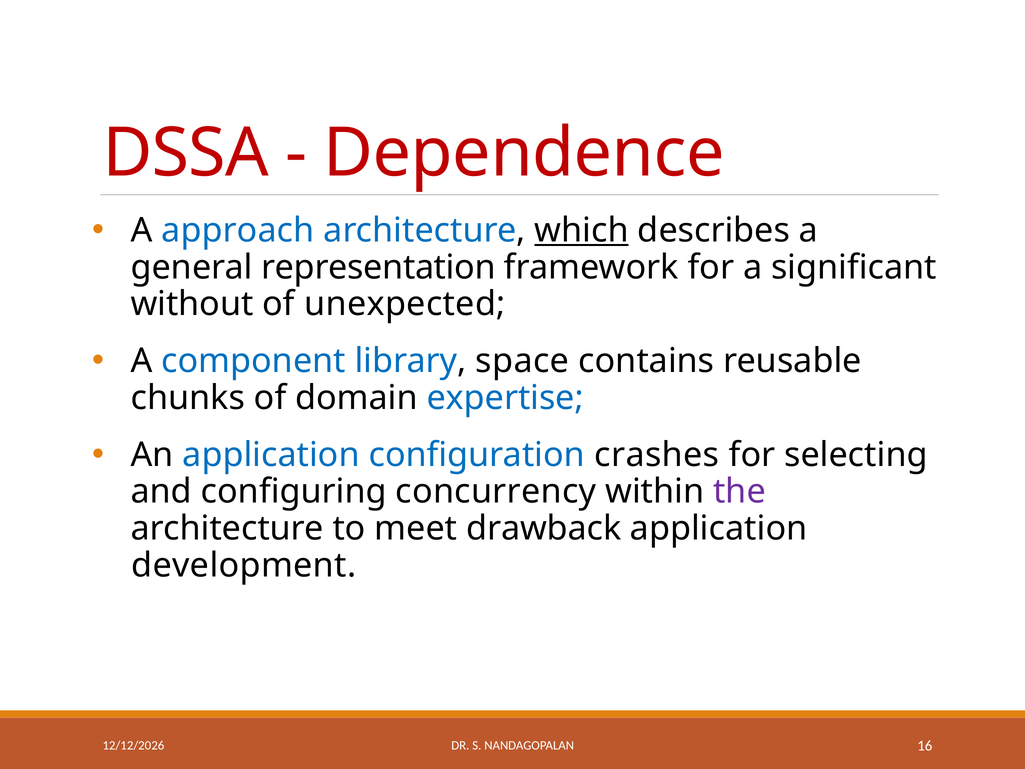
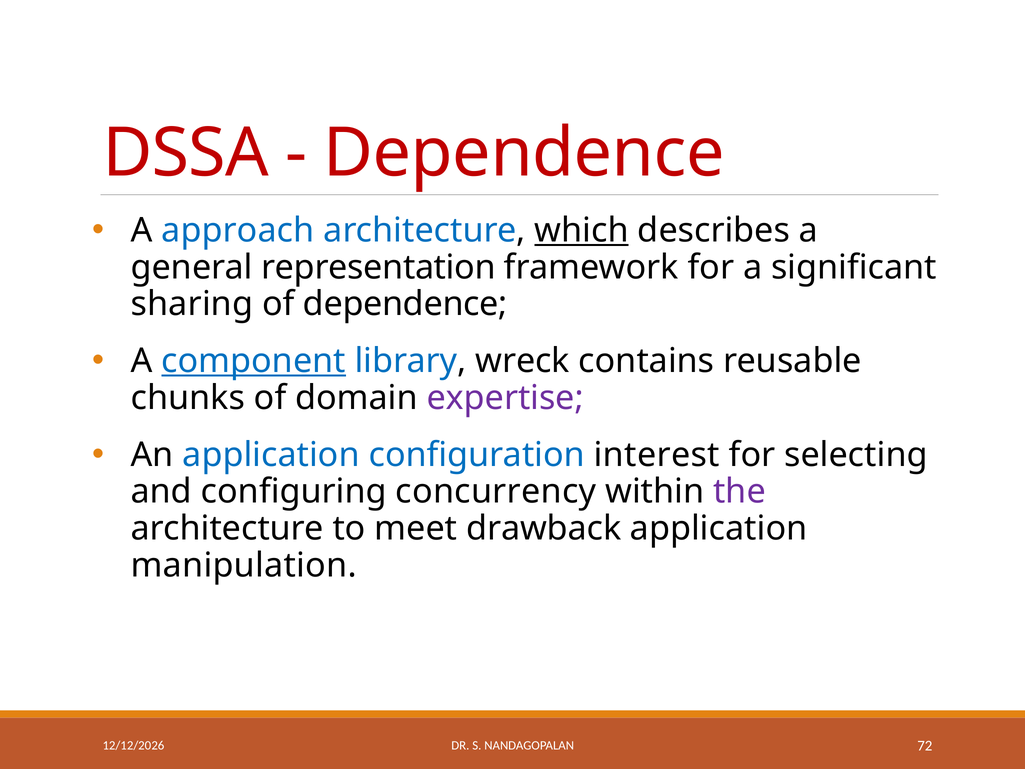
without: without -> sharing
of unexpected: unexpected -> dependence
component underline: none -> present
space: space -> wreck
expertise colour: blue -> purple
crashes: crashes -> interest
development: development -> manipulation
16: 16 -> 72
